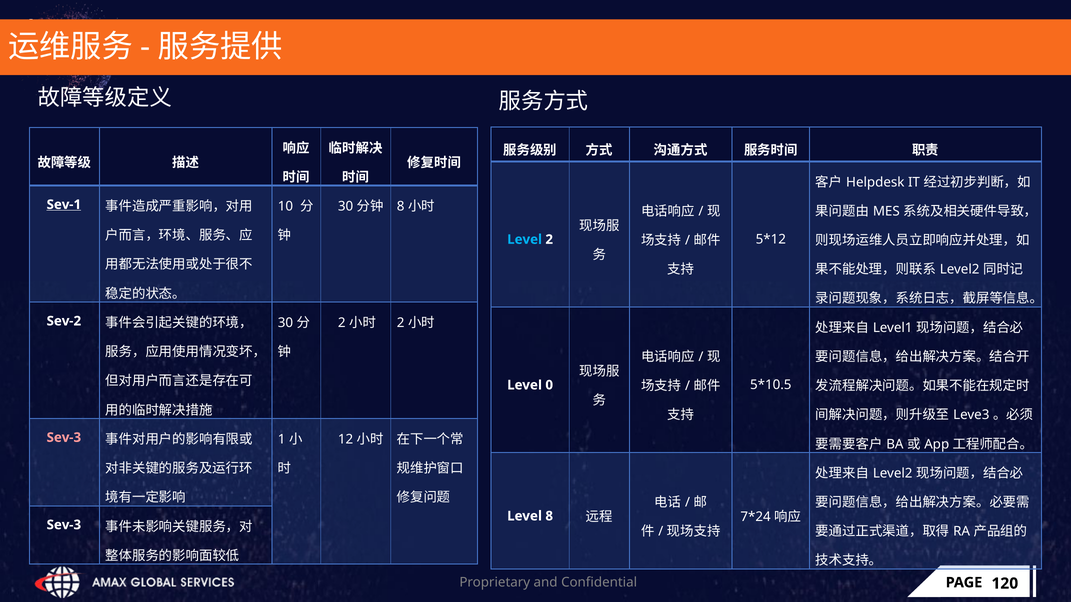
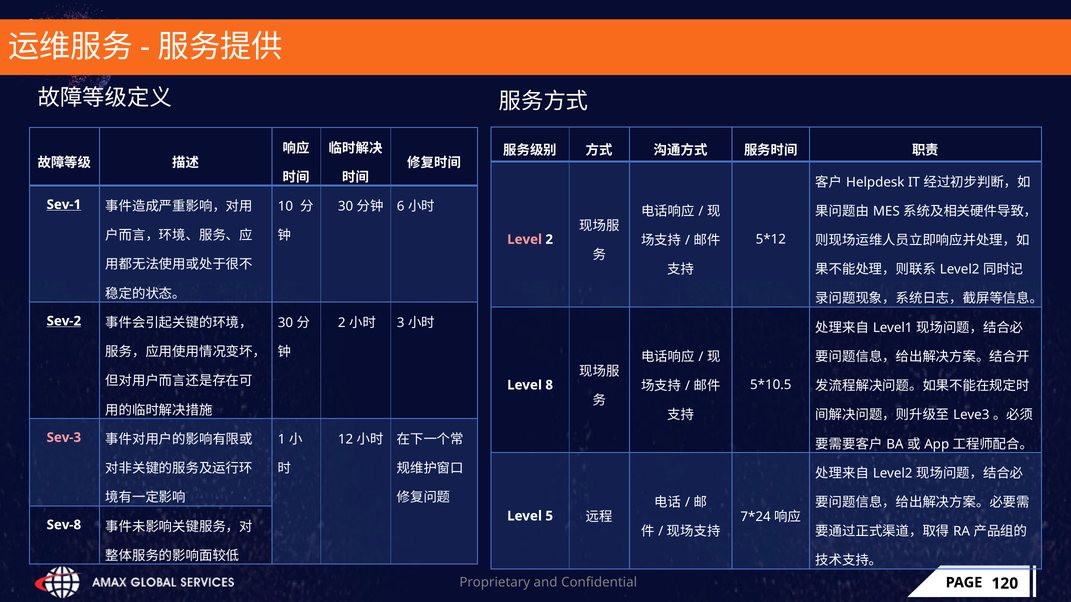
8 at (401, 207): 8 -> 6
Level at (525, 240) colour: light blue -> pink
Sev-2 underline: none -> present
2 at (401, 323): 2 -> 3
0: 0 -> 8
Level 8: 8 -> 5
Sev-3 at (64, 525): Sev-3 -> Sev-8
